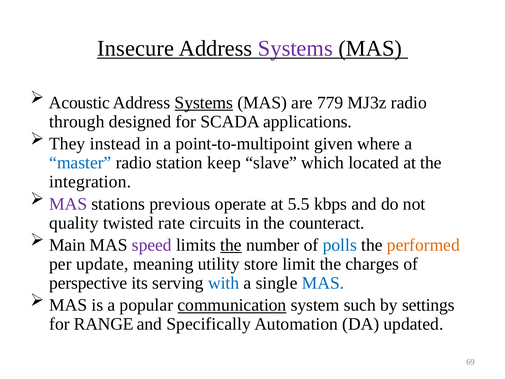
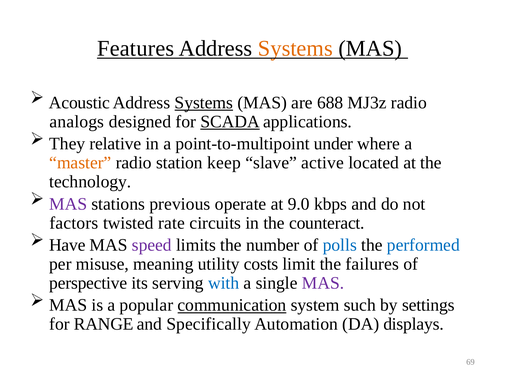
Insecure: Insecure -> Features
Systems at (295, 48) colour: purple -> orange
779: 779 -> 688
through: through -> analogs
SCADA underline: none -> present
instead: instead -> relative
given: given -> under
master colour: blue -> orange
which: which -> active
integration: integration -> technology
5.5: 5.5 -> 9.0
quality: quality -> factors
Main: Main -> Have
the at (231, 245) underline: present -> none
performed colour: orange -> blue
update: update -> misuse
store: store -> costs
charges: charges -> failures
MAS at (323, 283) colour: blue -> purple
updated: updated -> displays
